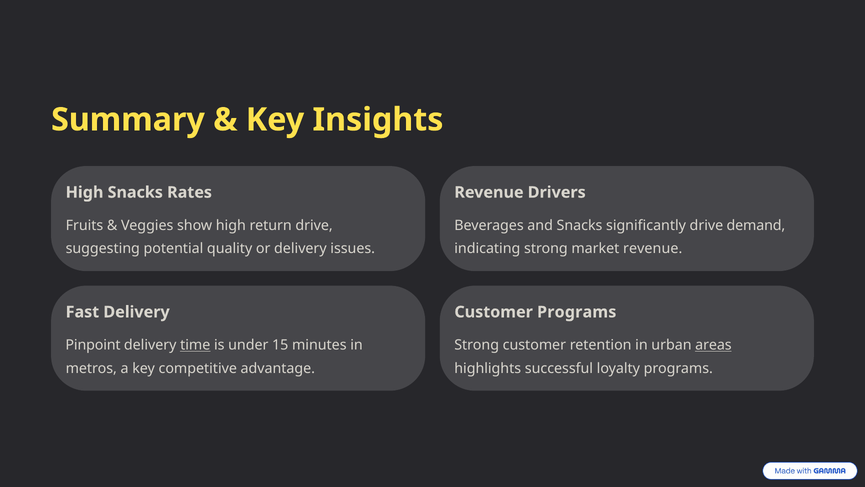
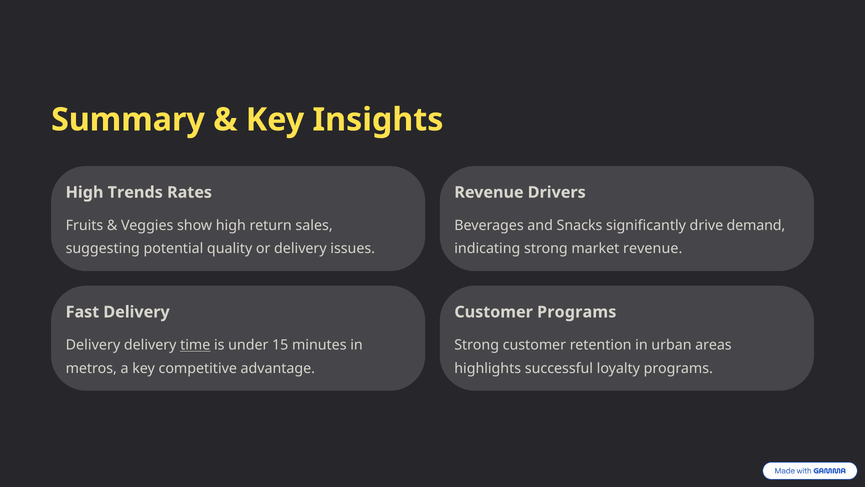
High Snacks: Snacks -> Trends
return drive: drive -> sales
Pinpoint at (93, 345): Pinpoint -> Delivery
areas underline: present -> none
